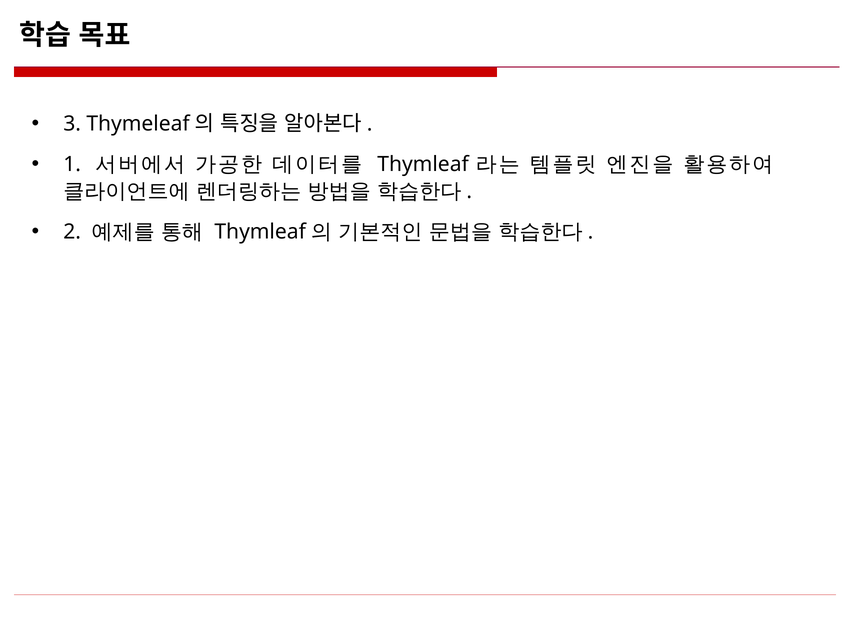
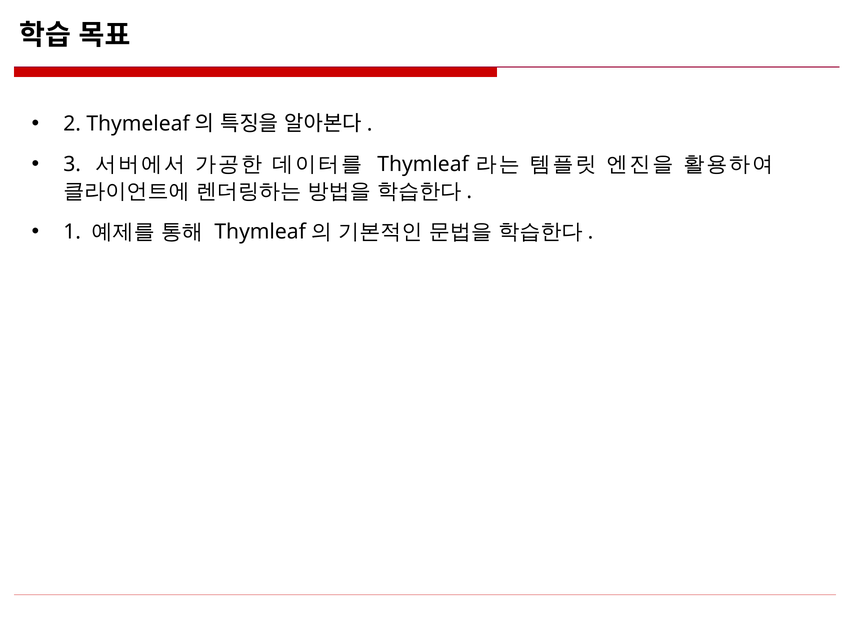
3: 3 -> 2
1: 1 -> 3
2: 2 -> 1
